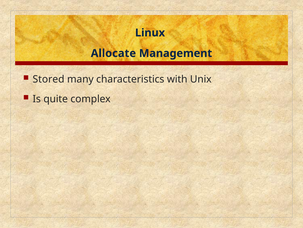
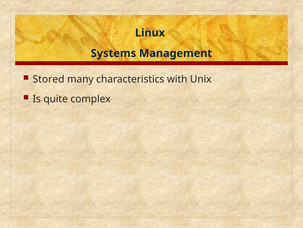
Allocate: Allocate -> Systems
